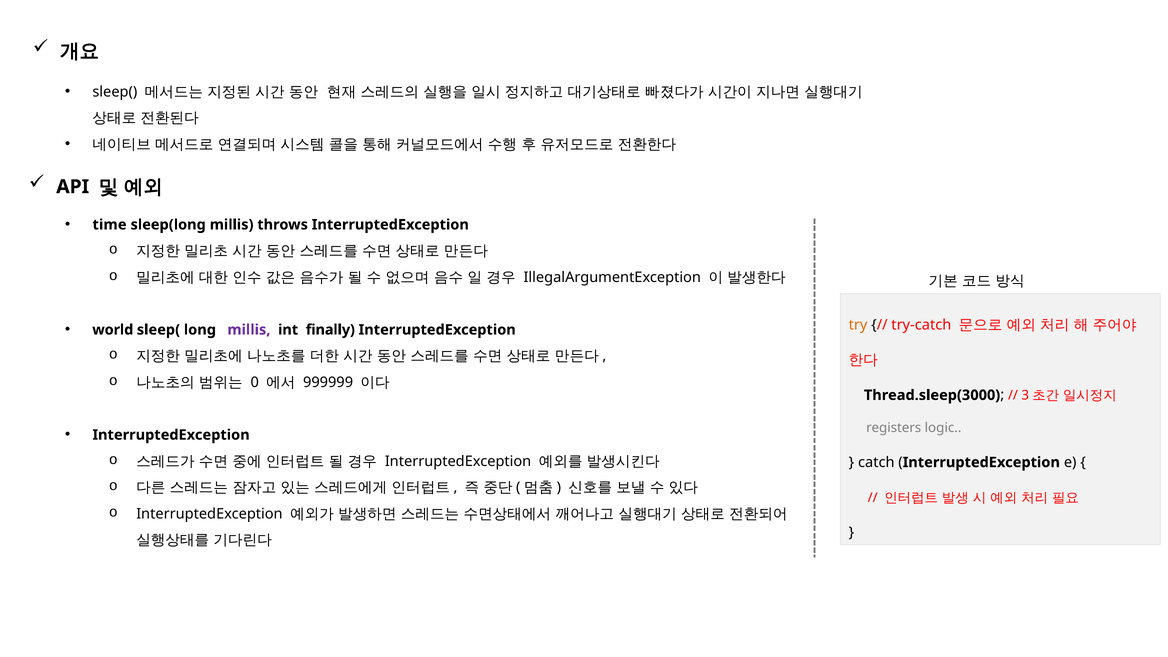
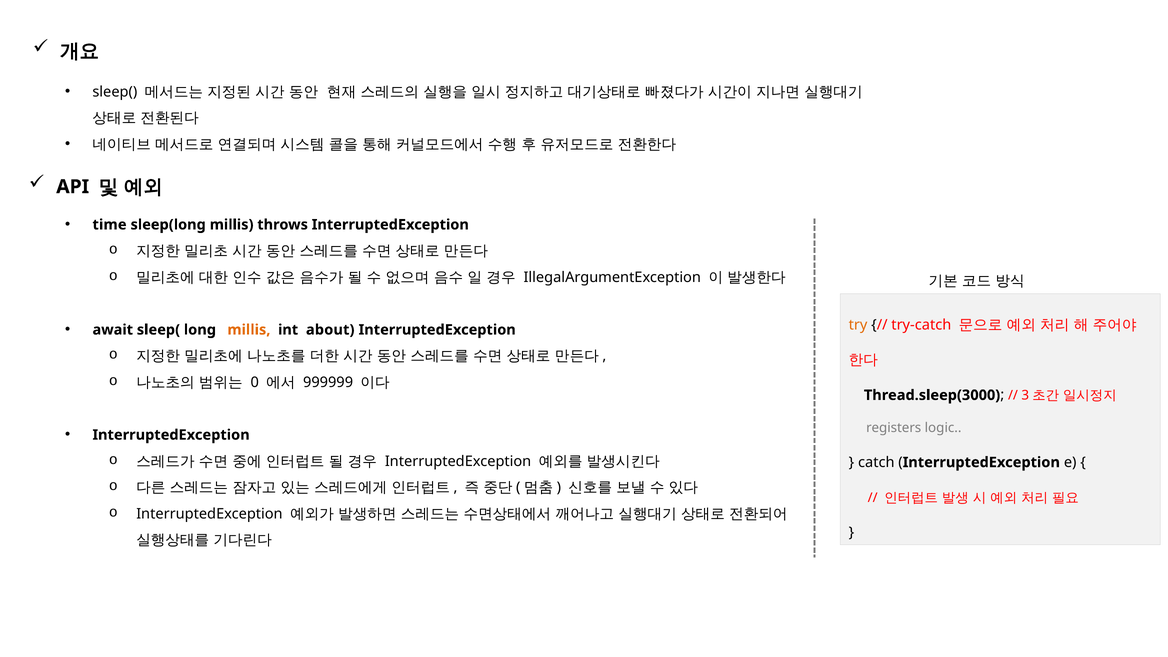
world: world -> await
millis at (249, 330) colour: purple -> orange
finally: finally -> about
